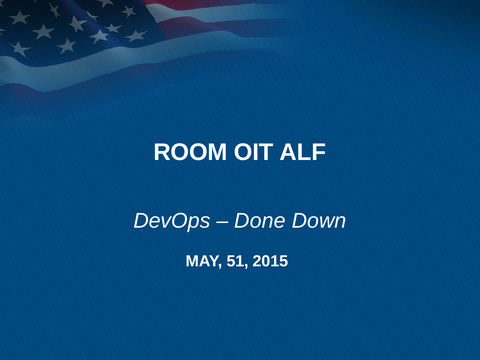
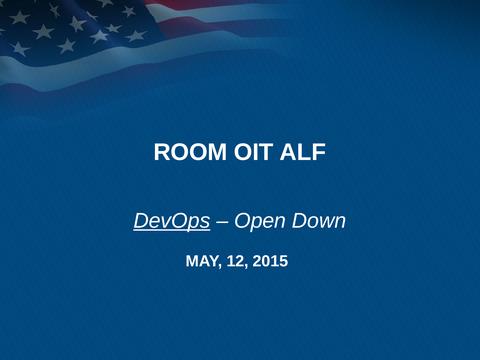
DevOps underline: none -> present
Done: Done -> Open
51: 51 -> 12
